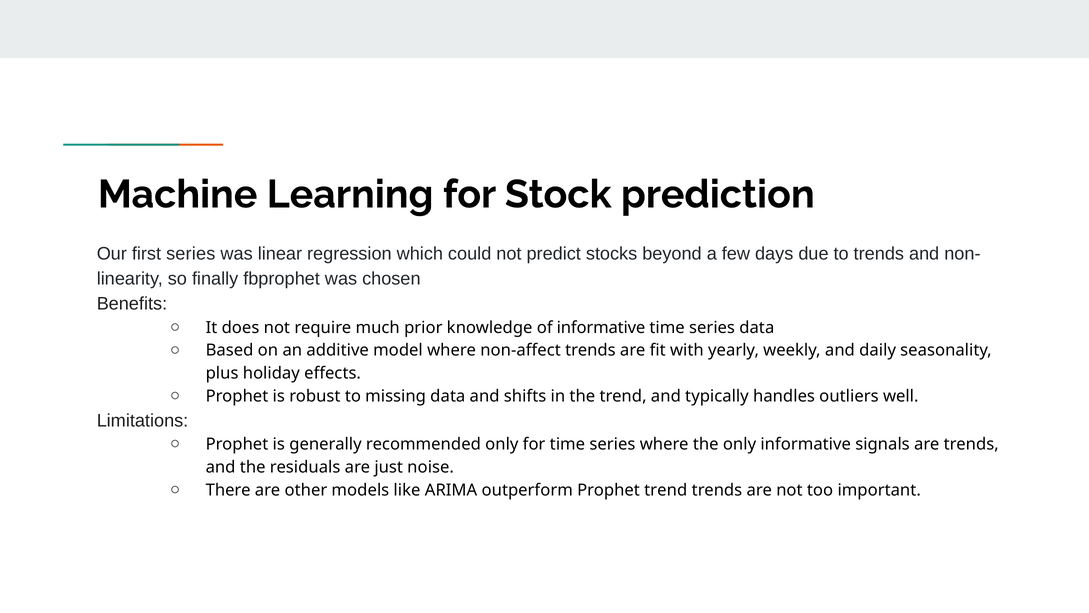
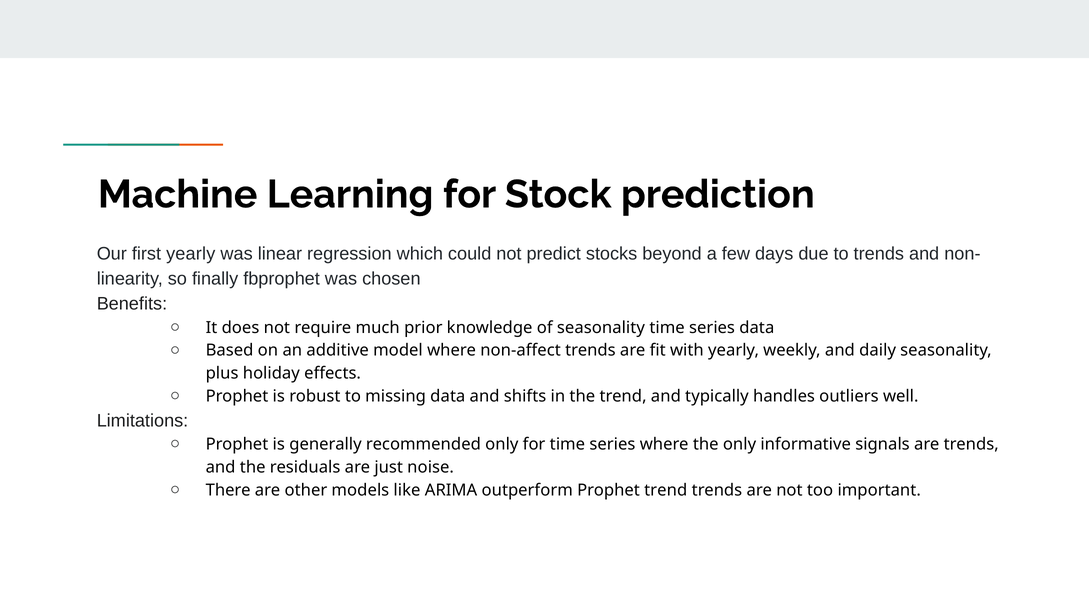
first series: series -> yearly
of informative: informative -> seasonality
